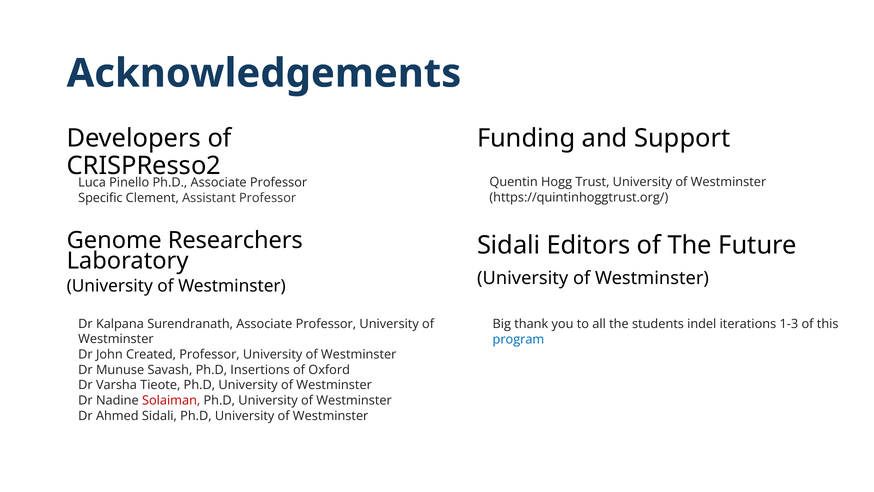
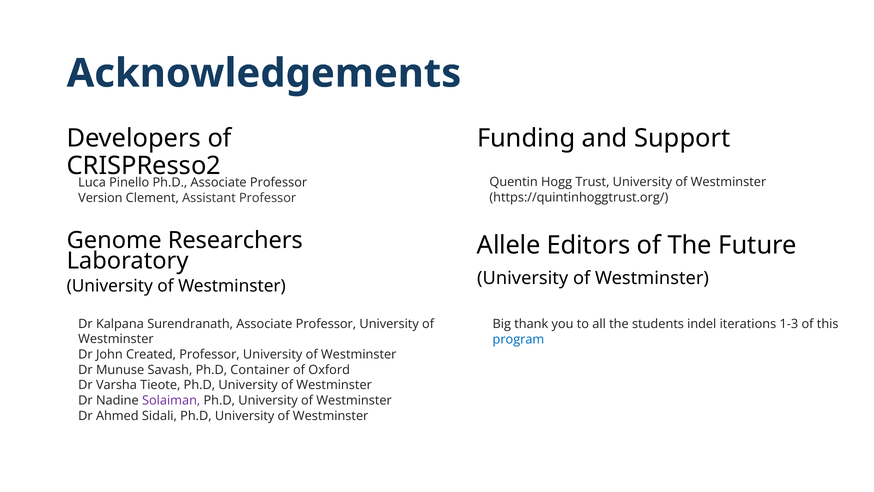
Specific: Specific -> Version
Sidali at (509, 245): Sidali -> Allele
Insertions: Insertions -> Container
Solaiman colour: red -> purple
